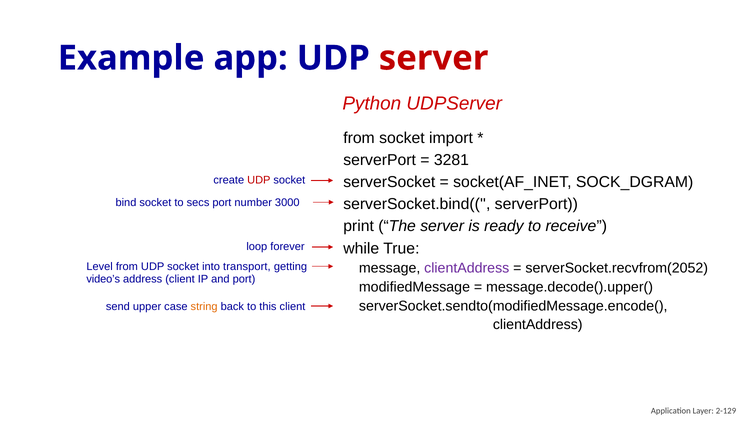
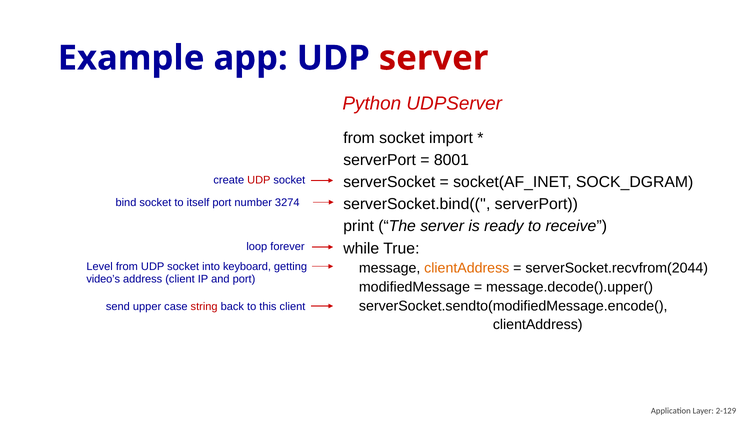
3281: 3281 -> 8001
secs: secs -> itself
3000: 3000 -> 3274
transport: transport -> keyboard
clientAddress at (467, 268) colour: purple -> orange
serverSocket.recvfrom(2052: serverSocket.recvfrom(2052 -> serverSocket.recvfrom(2044
string colour: orange -> red
